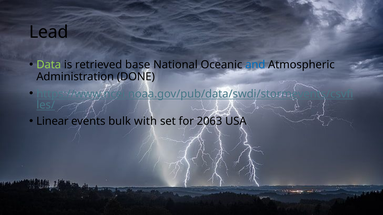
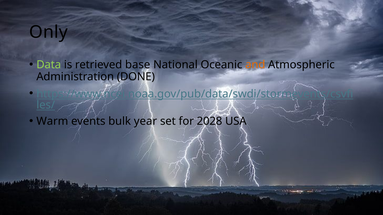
Lead: Lead -> Only
and colour: blue -> orange
Linear: Linear -> Warm
with: with -> year
2063: 2063 -> 2028
